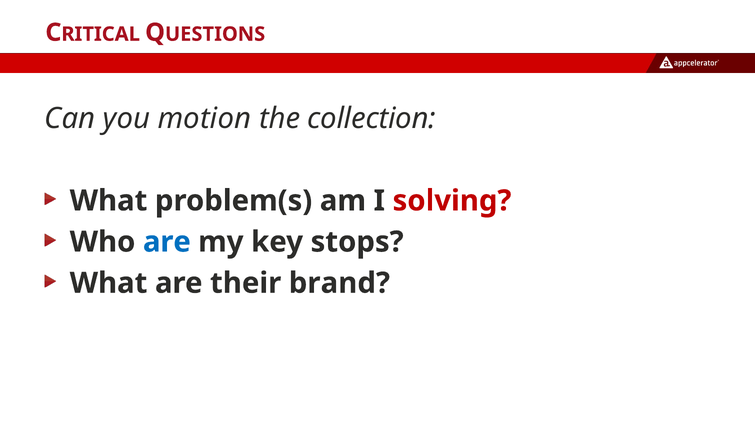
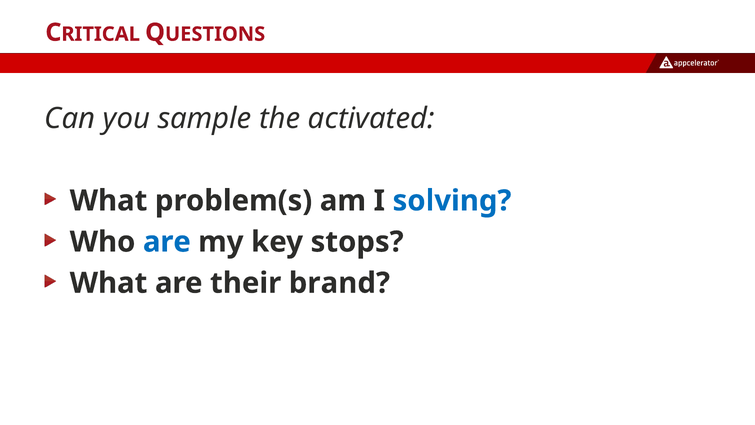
motion: motion -> sample
collection: collection -> activated
solving colour: red -> blue
